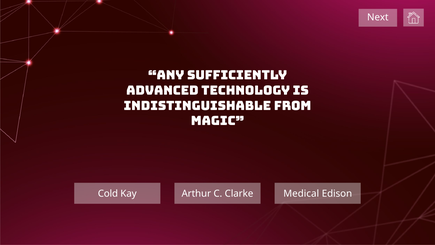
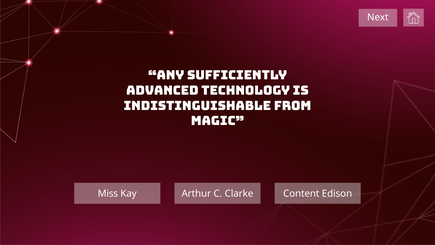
Cold: Cold -> Miss
Medical: Medical -> Content
